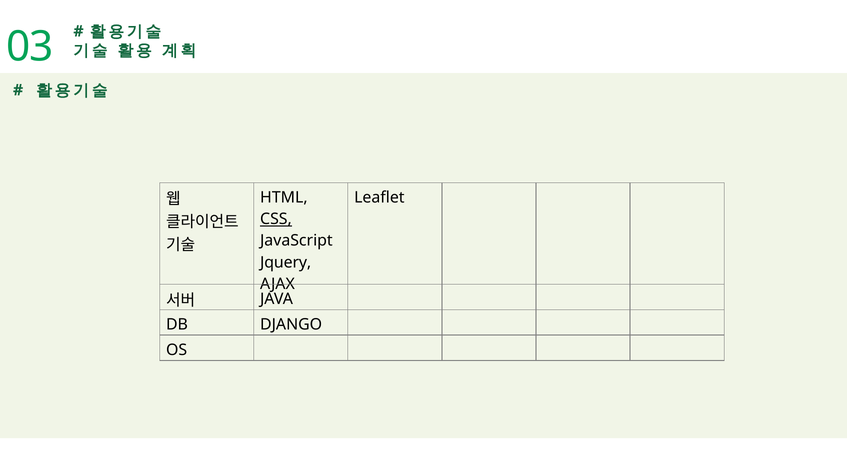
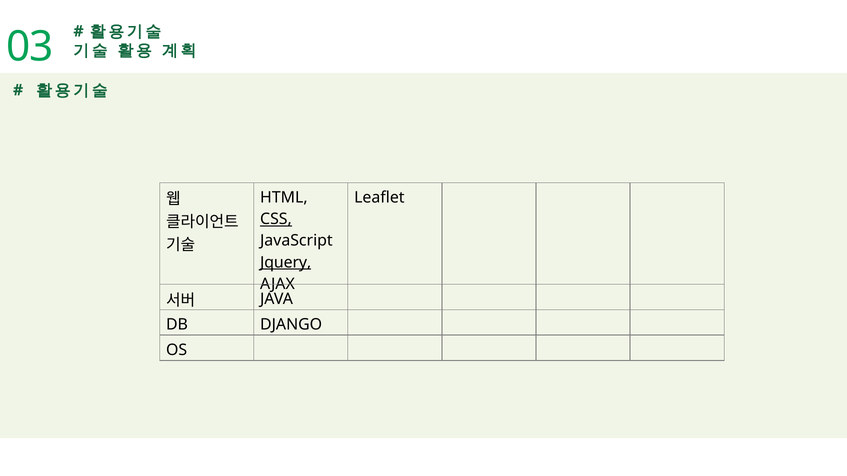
Jquery underline: none -> present
